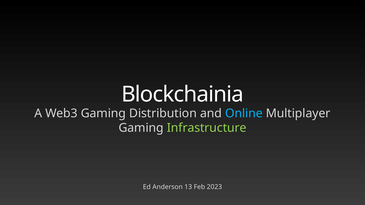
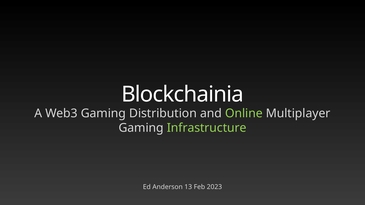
Online colour: light blue -> light green
